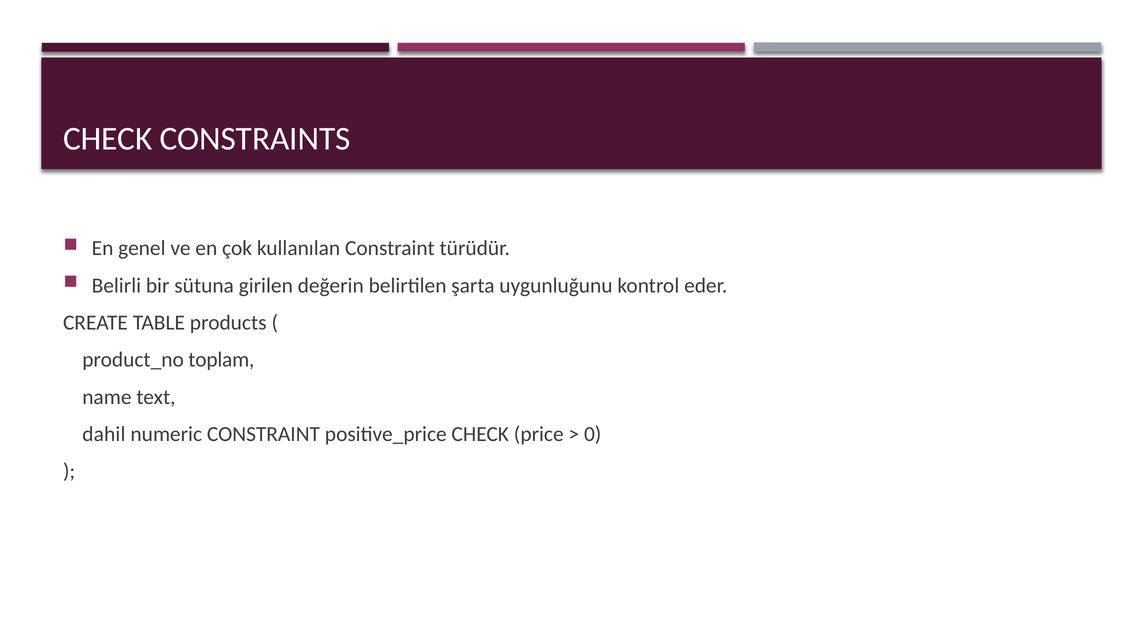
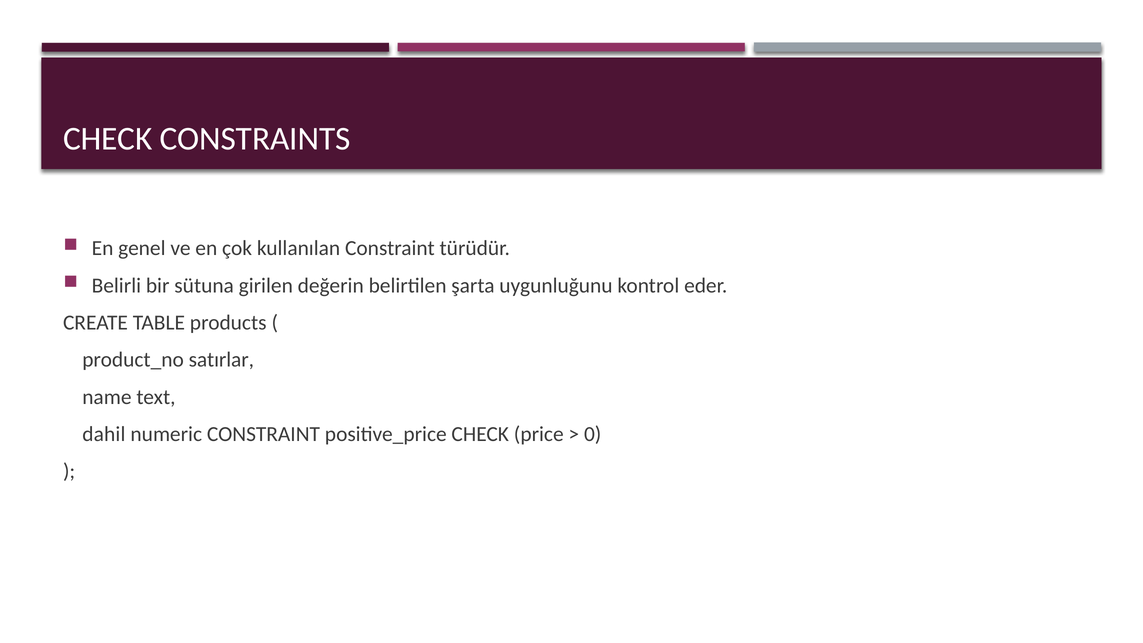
toplam: toplam -> satırlar
